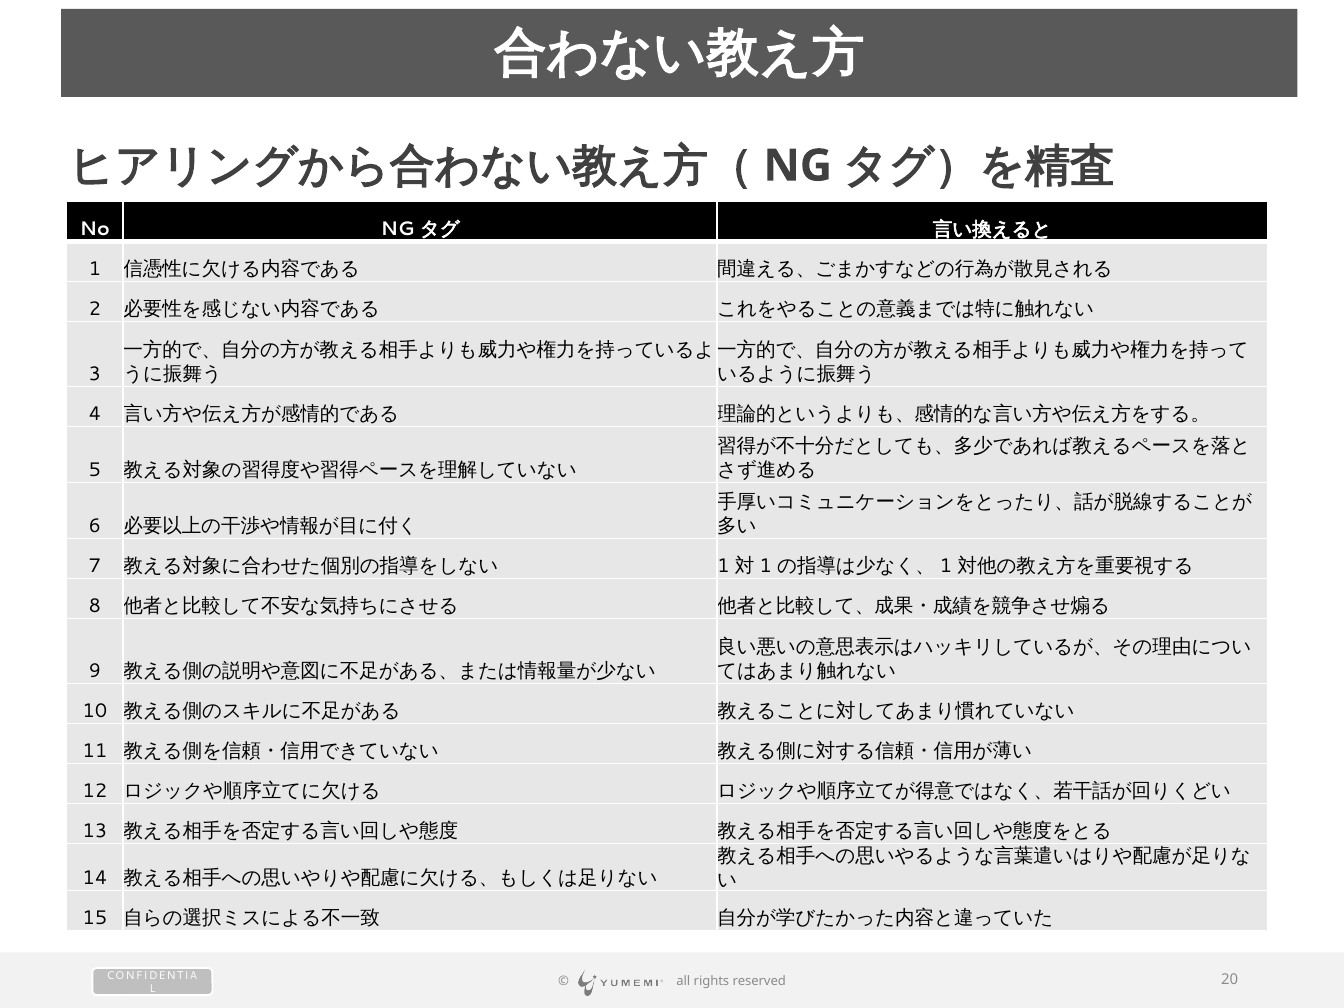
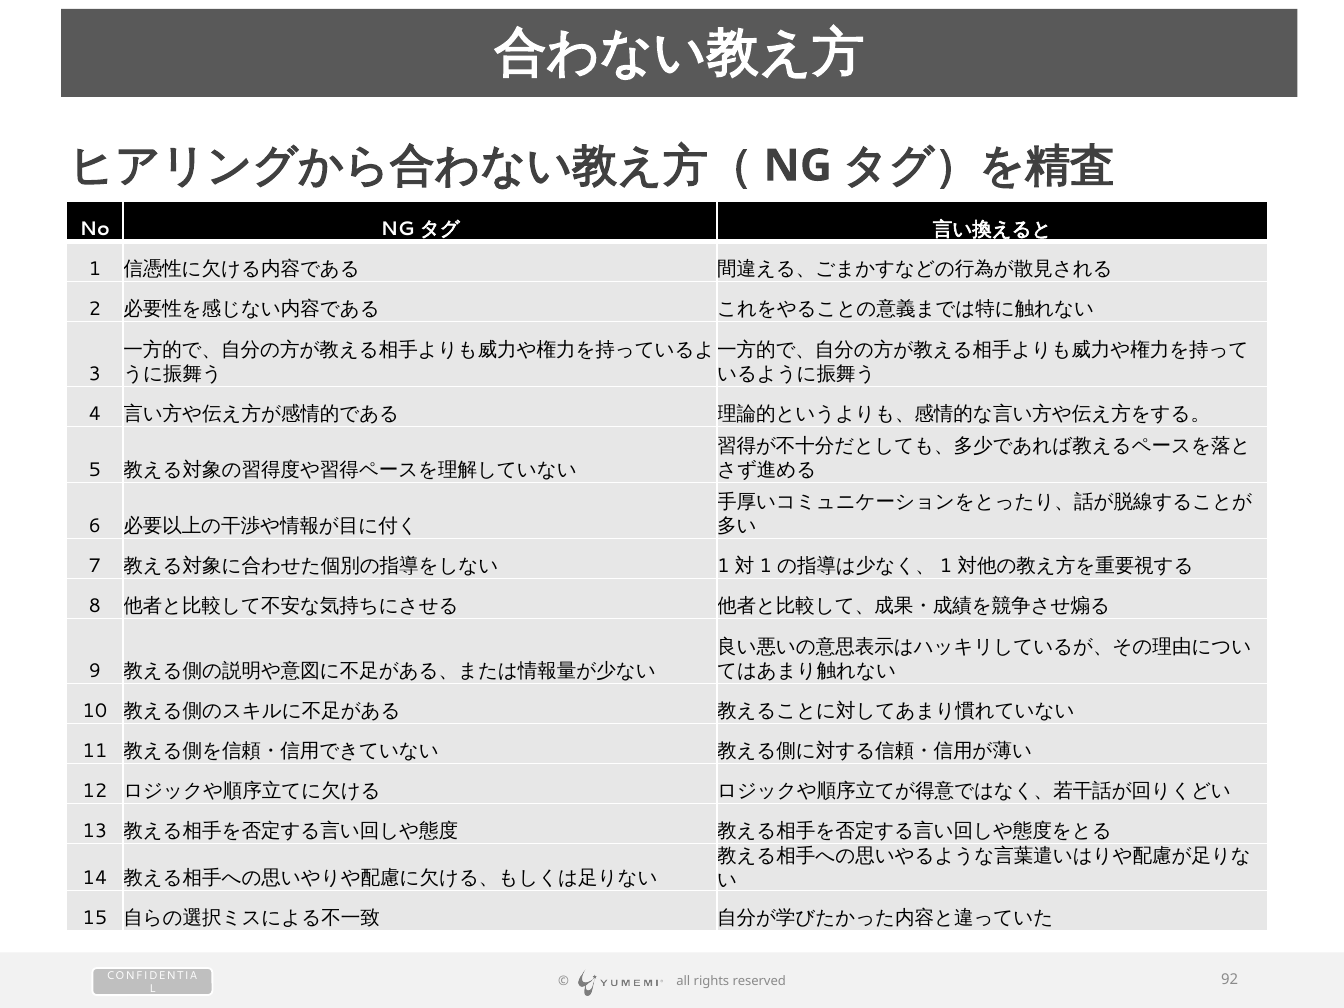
20: 20 -> 92
